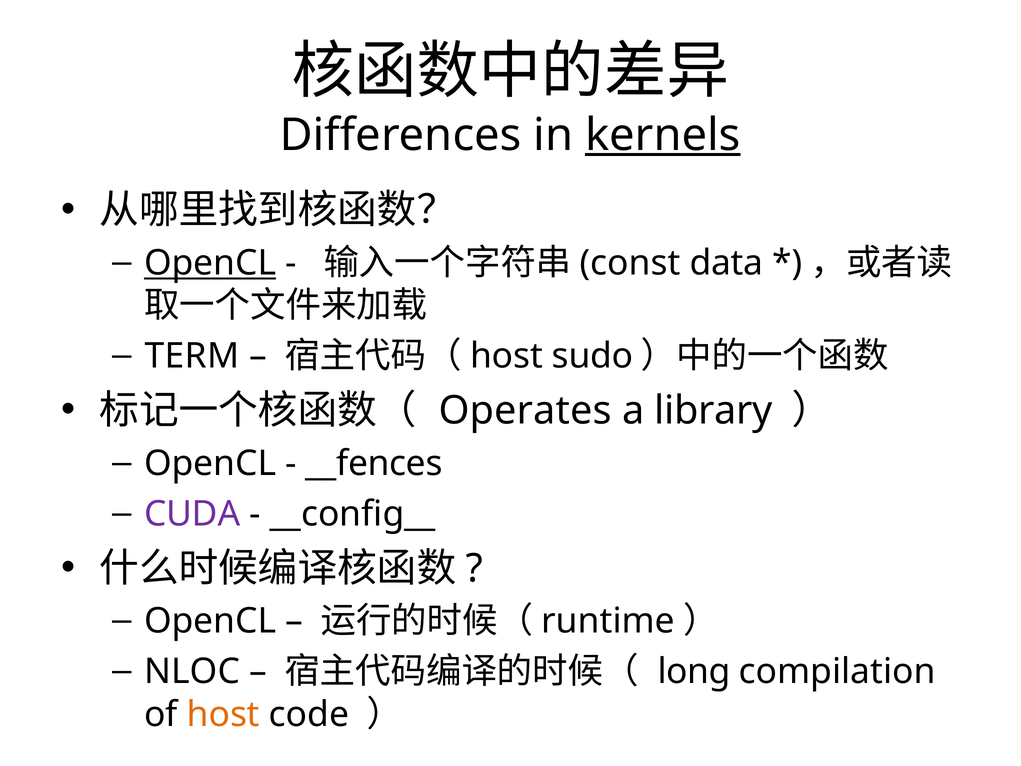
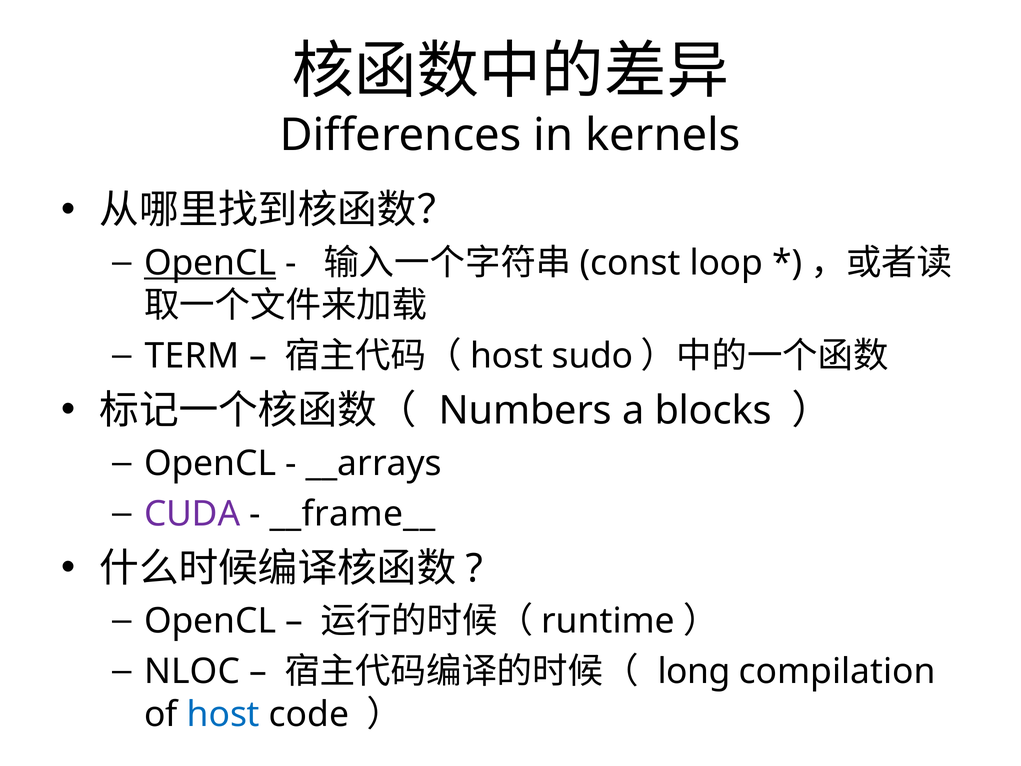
kernels underline: present -> none
data: data -> loop
Operates: Operates -> Numbers
library: library -> blocks
__fences: __fences -> __arrays
__config__: __config__ -> __frame__
host at (223, 714) colour: orange -> blue
